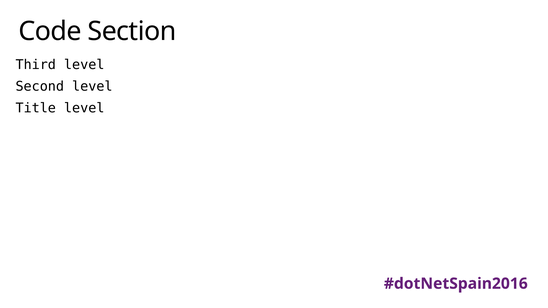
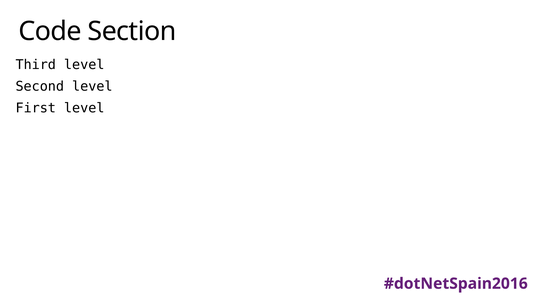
Title: Title -> First
